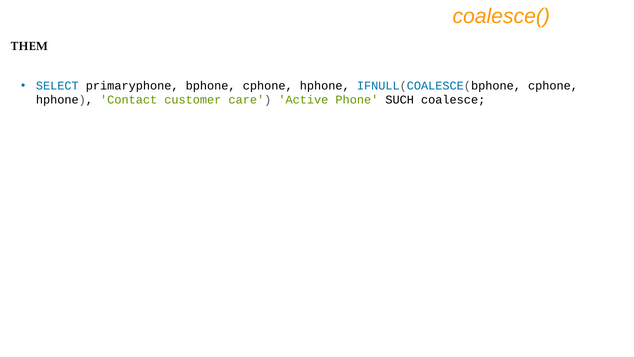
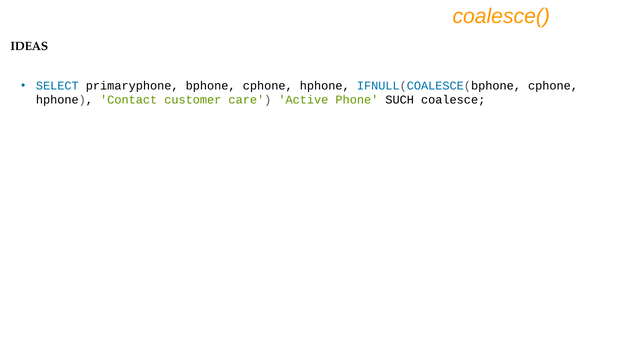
THEM: THEM -> IDEAS
